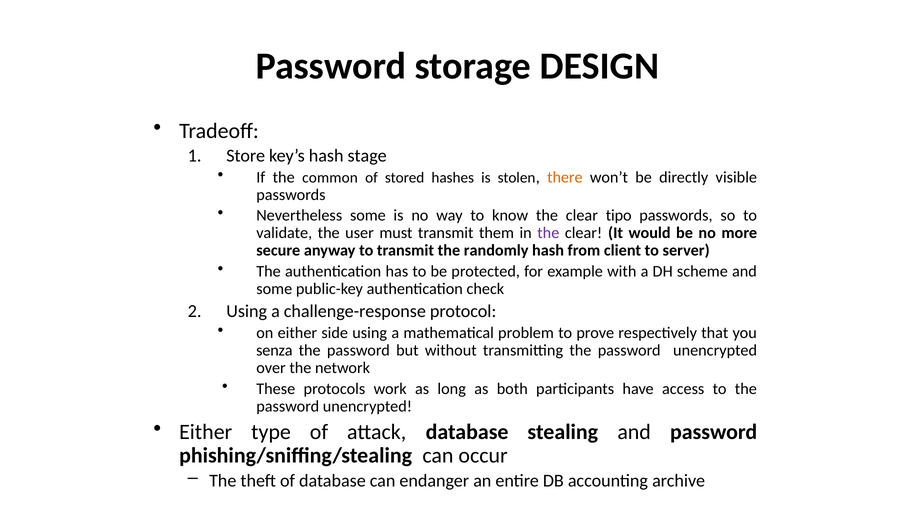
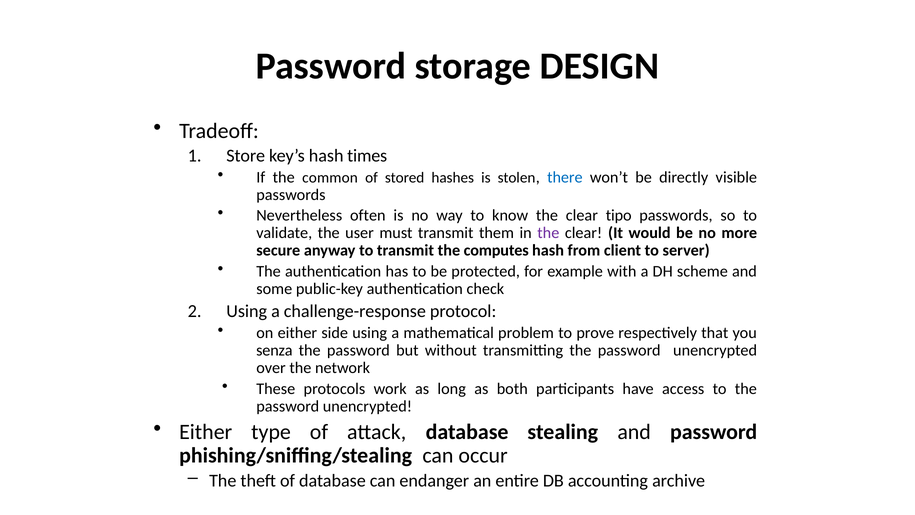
stage: stage -> times
there colour: orange -> blue
Nevertheless some: some -> often
randomly: randomly -> computes
